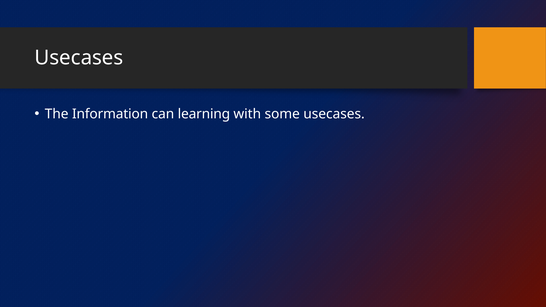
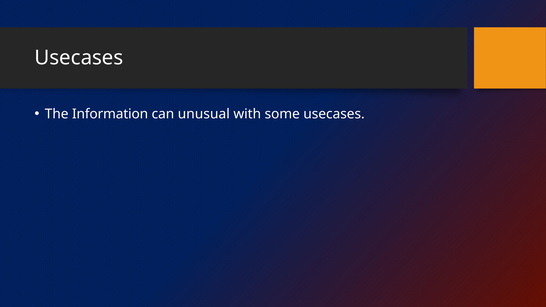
learning: learning -> unusual
